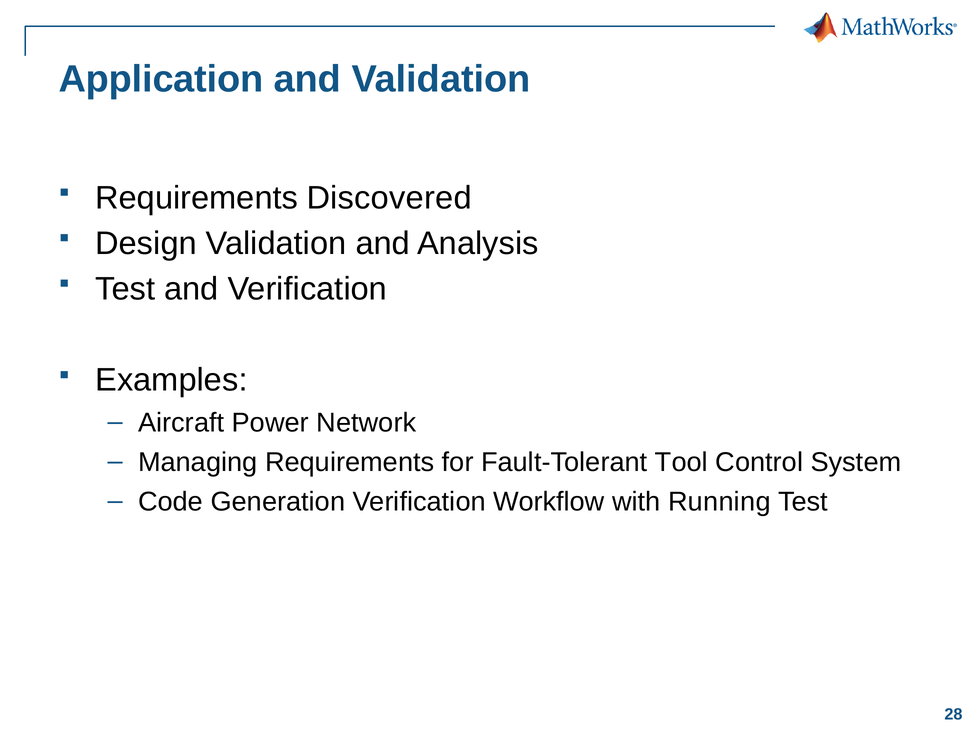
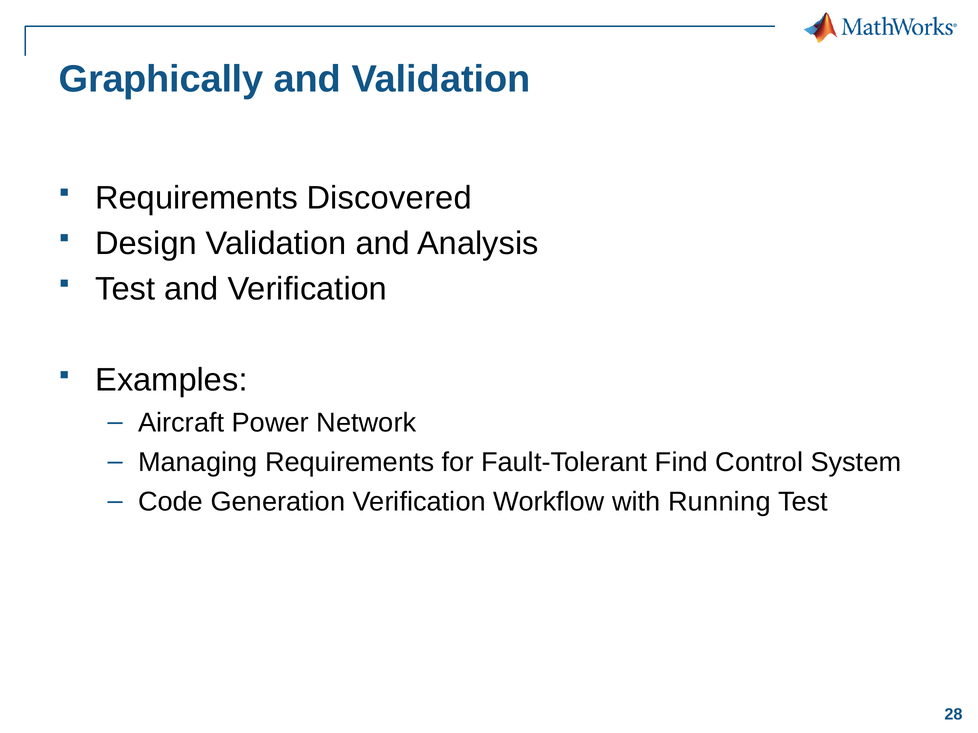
Application: Application -> Graphically
Tool: Tool -> Find
